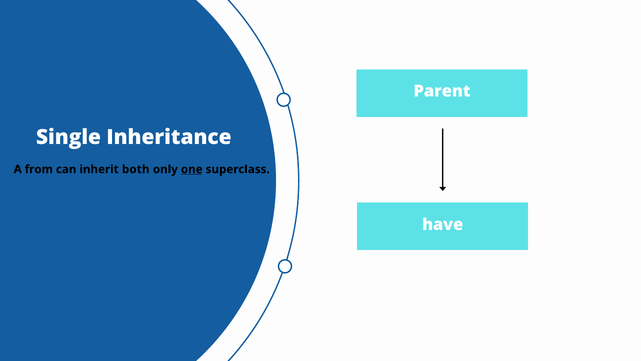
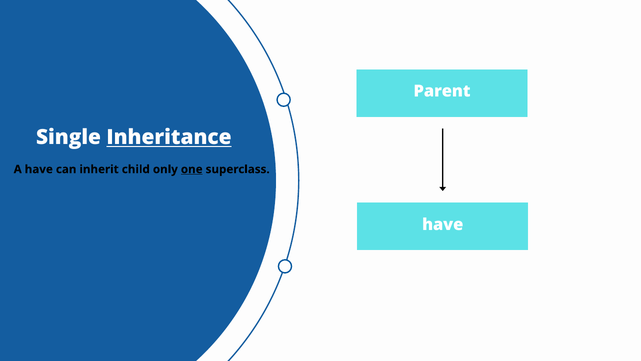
Inheritance underline: none -> present
A from: from -> have
both: both -> child
